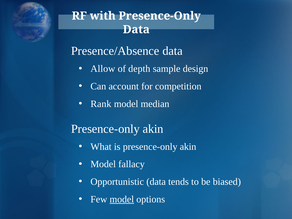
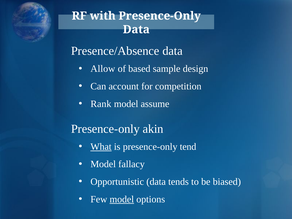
depth: depth -> based
median: median -> assume
What underline: none -> present
is presence-only akin: akin -> tend
